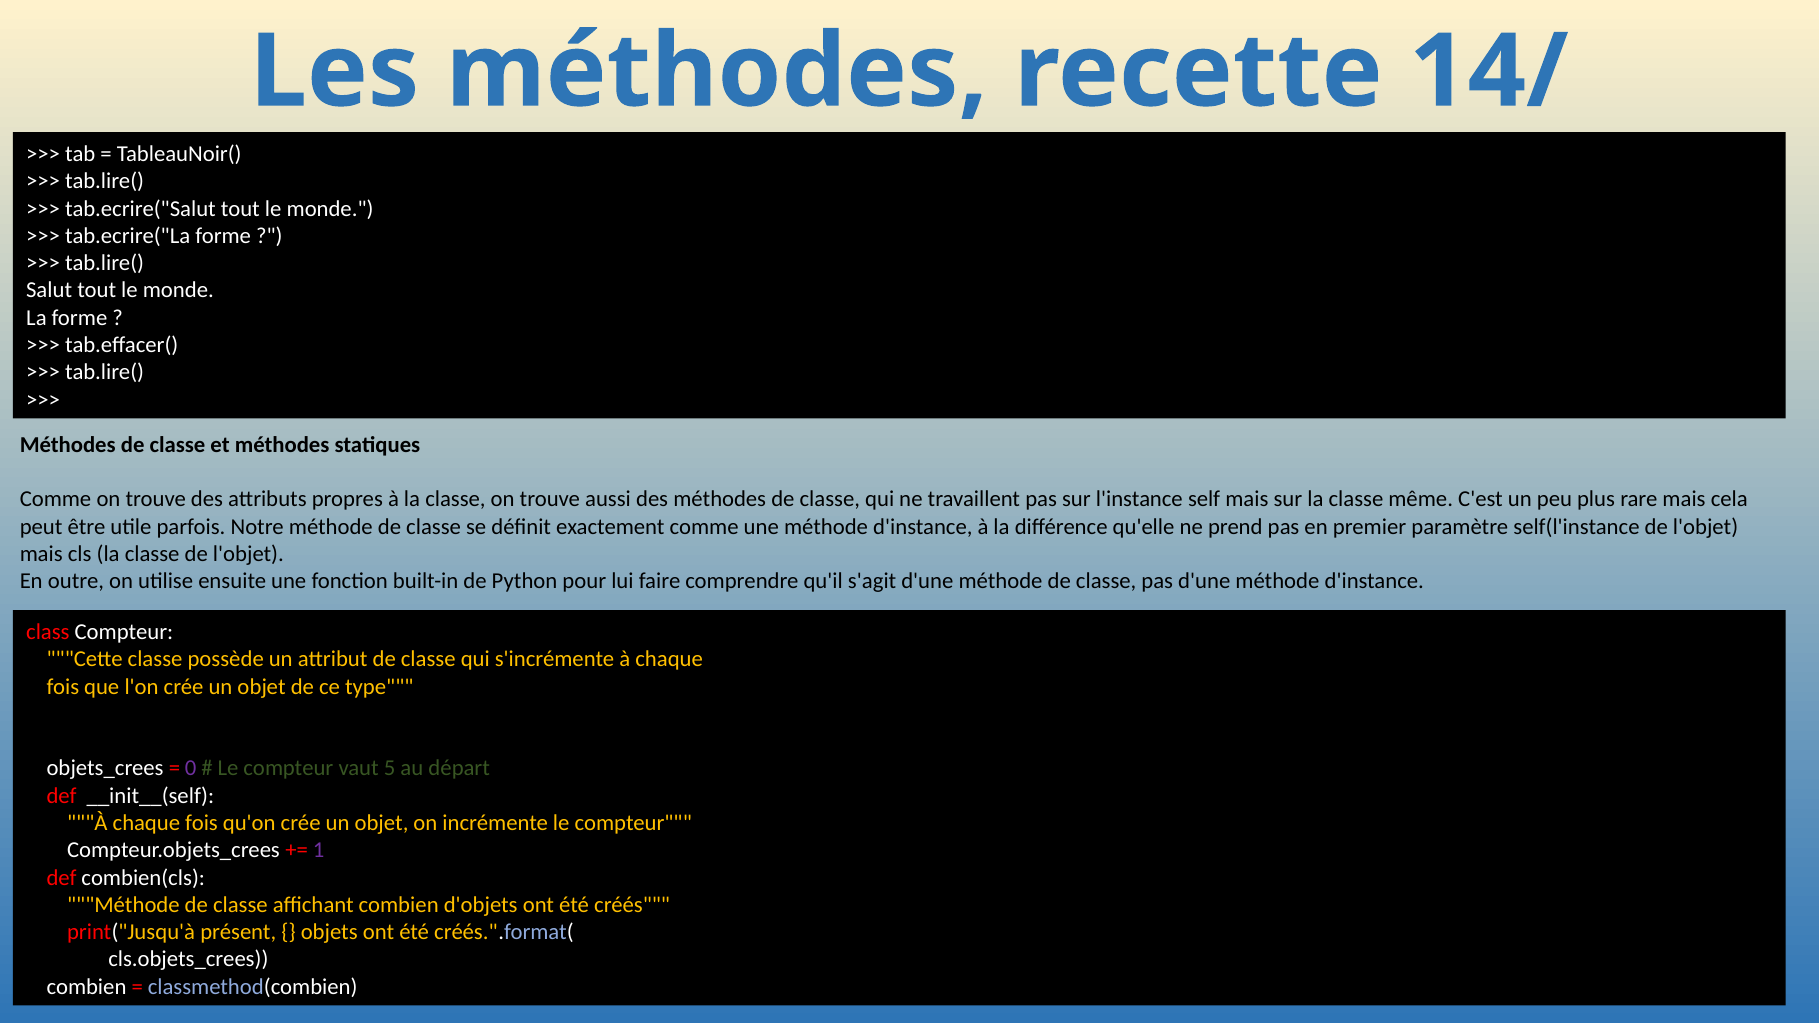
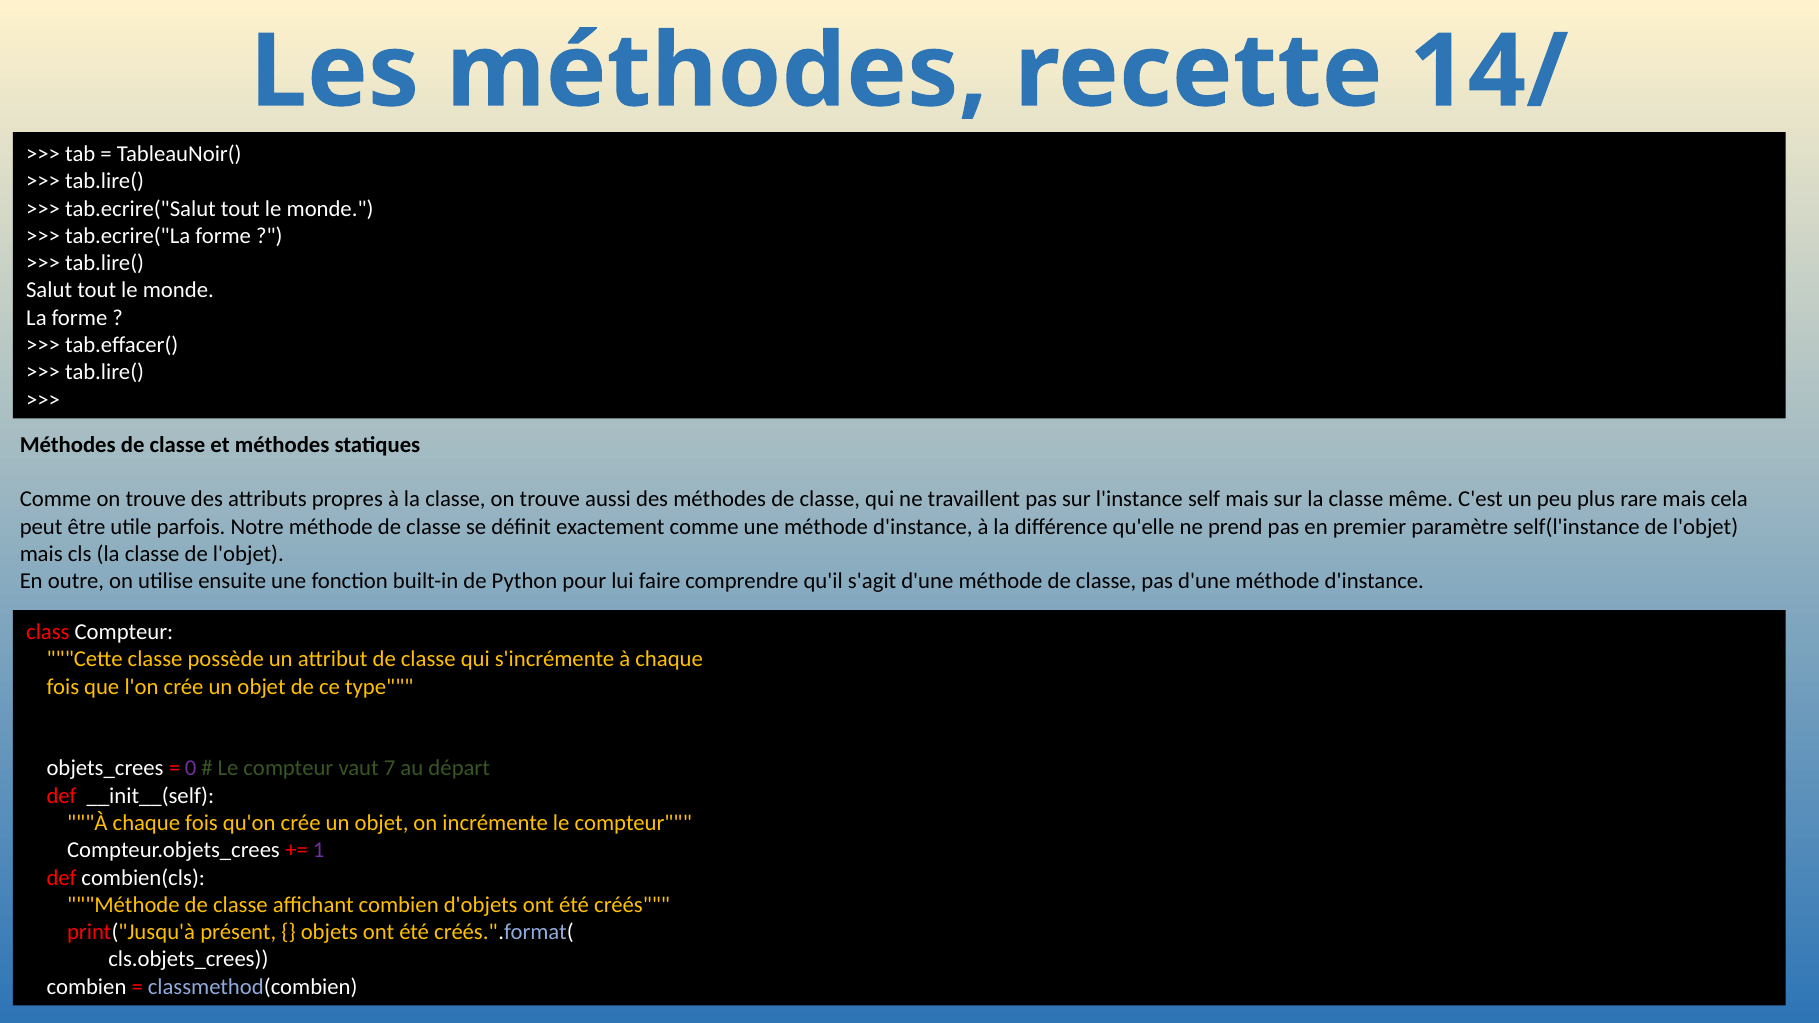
5: 5 -> 7
